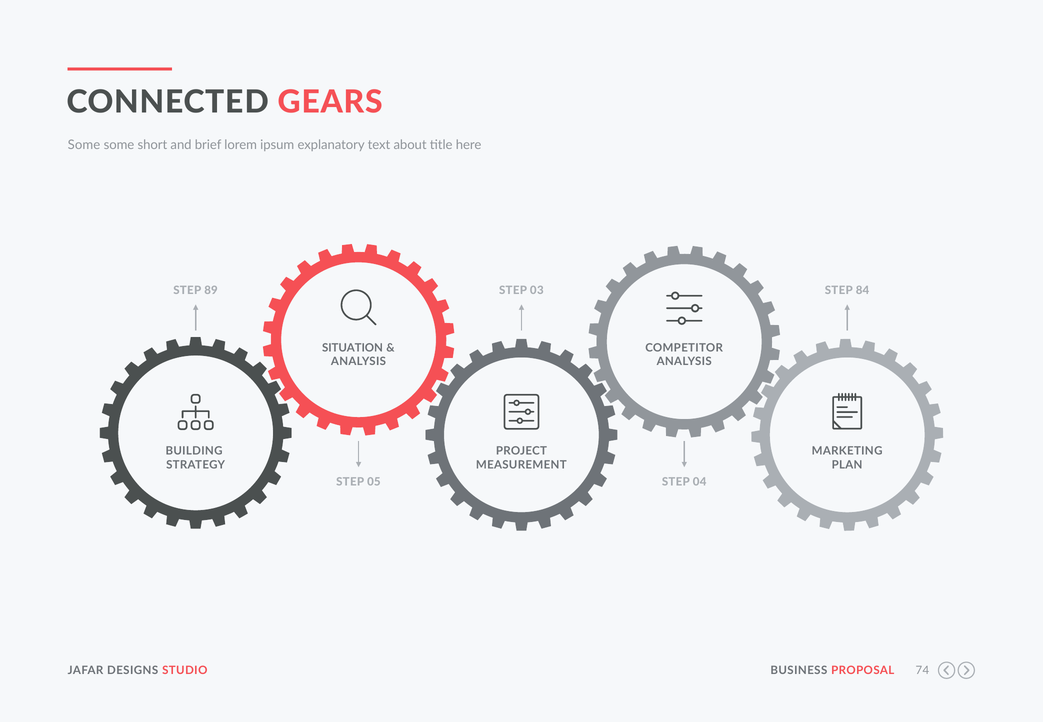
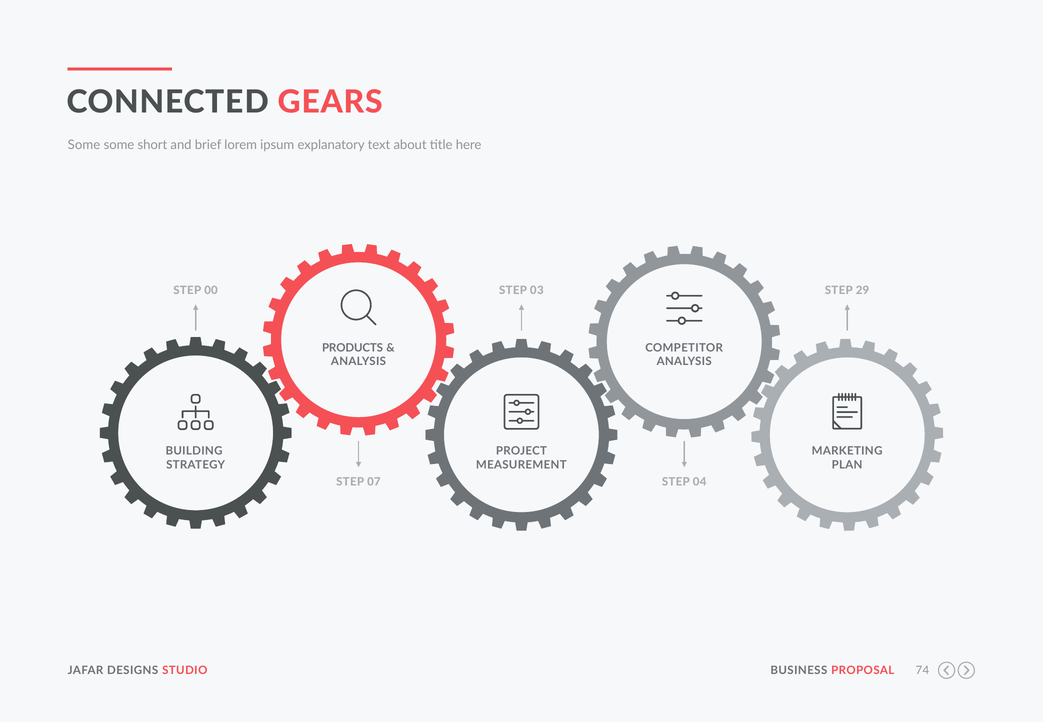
89: 89 -> 00
84: 84 -> 29
SITUATION: SITUATION -> PRODUCTS
05: 05 -> 07
